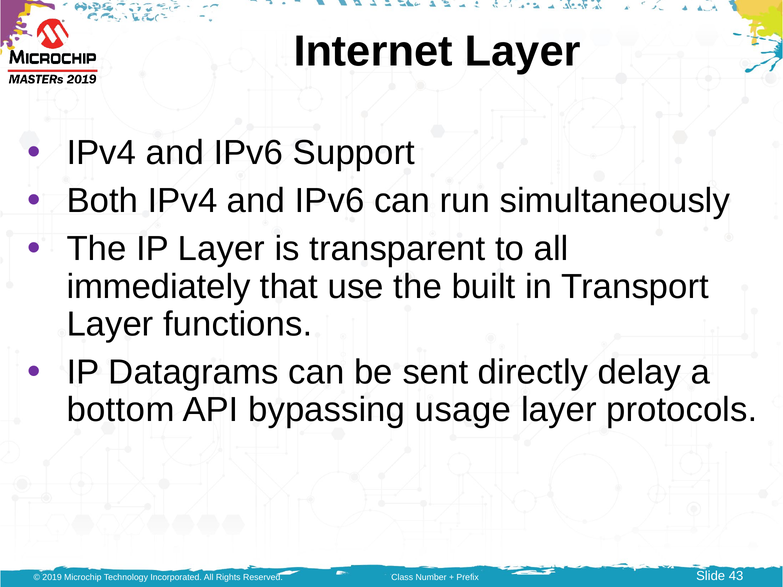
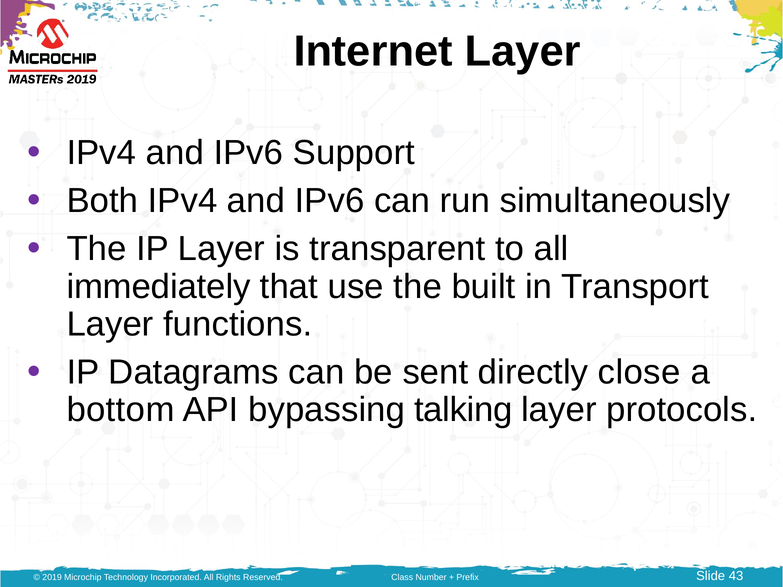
delay: delay -> close
usage: usage -> talking
